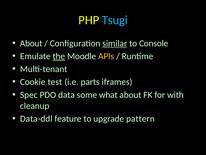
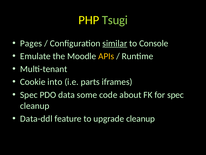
Tsugi colour: light blue -> light green
About at (31, 43): About -> Pages
the underline: present -> none
test: test -> into
what: what -> code
for with: with -> spec
upgrade pattern: pattern -> cleanup
